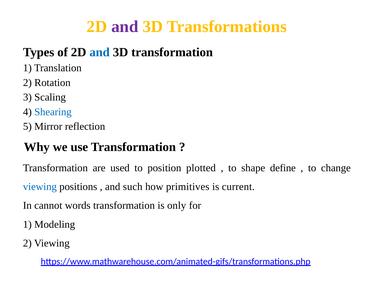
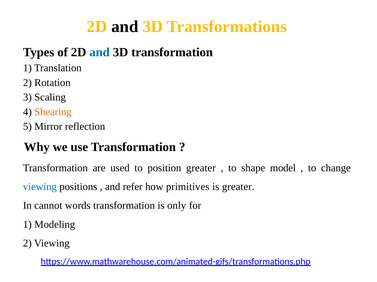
and at (125, 27) colour: purple -> black
Shearing colour: blue -> orange
position plotted: plotted -> greater
define: define -> model
such: such -> refer
is current: current -> greater
